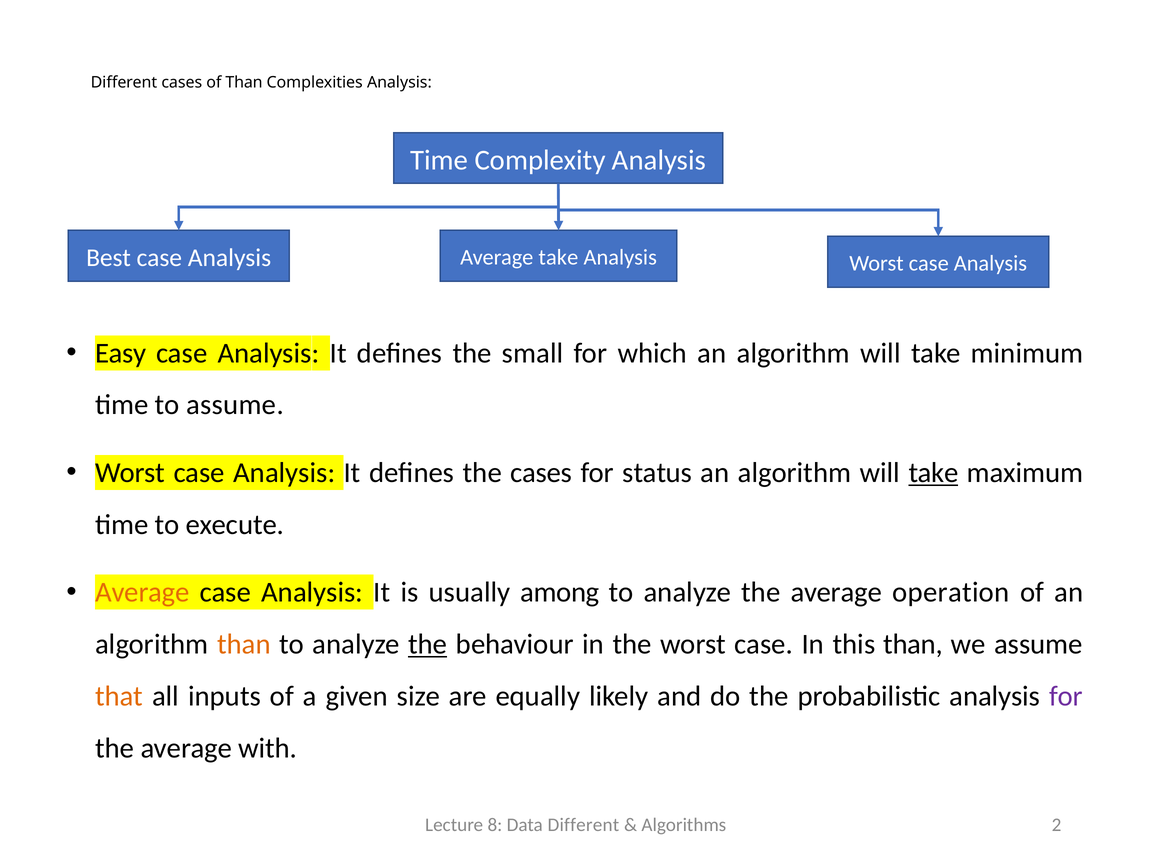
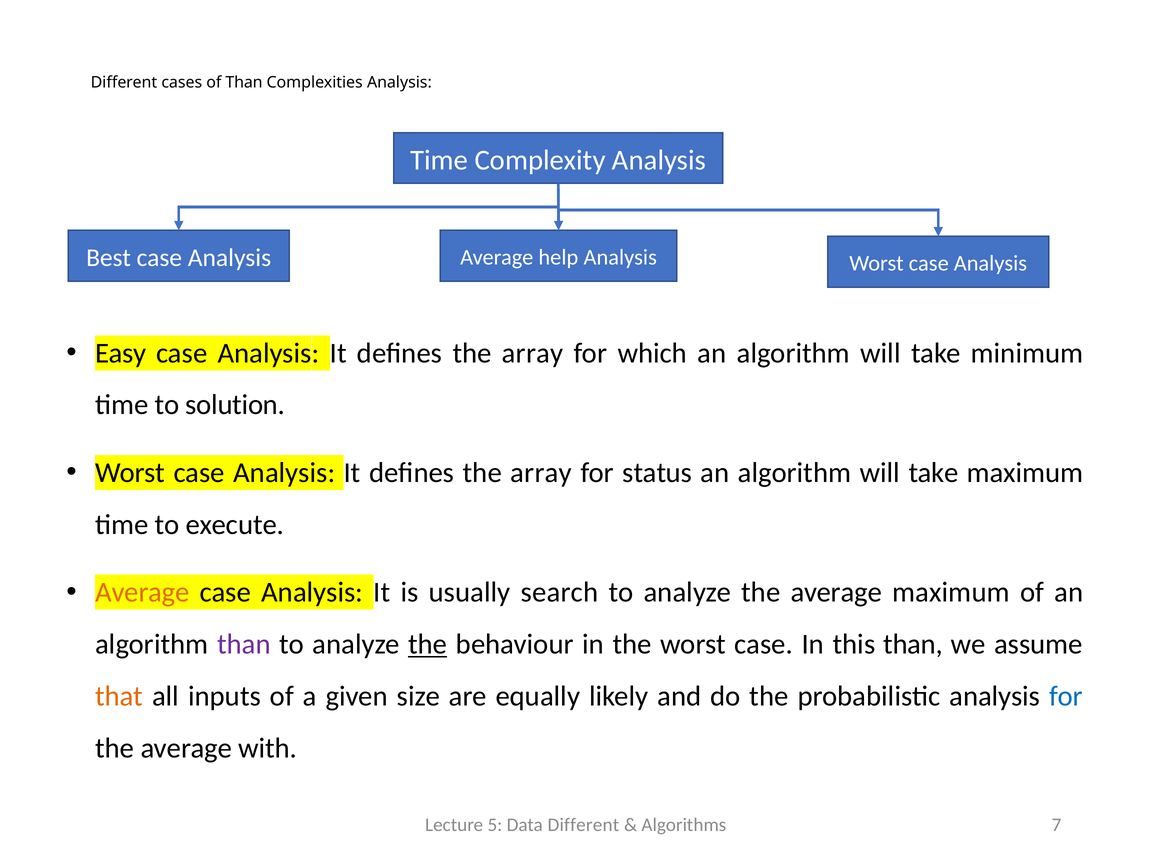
Average take: take -> help
small at (533, 353): small -> array
to assume: assume -> solution
cases at (541, 473): cases -> array
take at (933, 473) underline: present -> none
among: among -> search
average operation: operation -> maximum
than at (244, 644) colour: orange -> purple
for at (1066, 696) colour: purple -> blue
8: 8 -> 5
2: 2 -> 7
